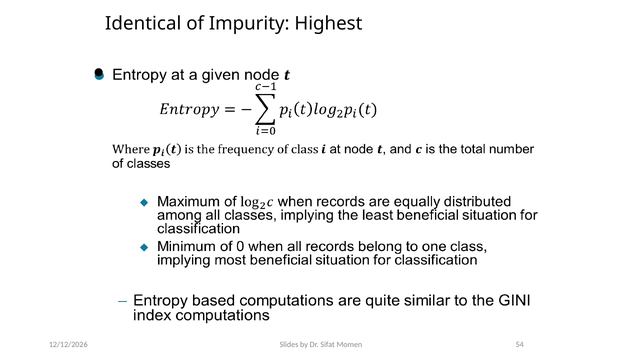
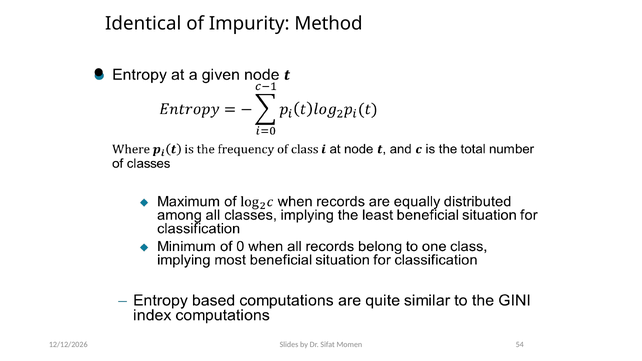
Highest: Highest -> Method
